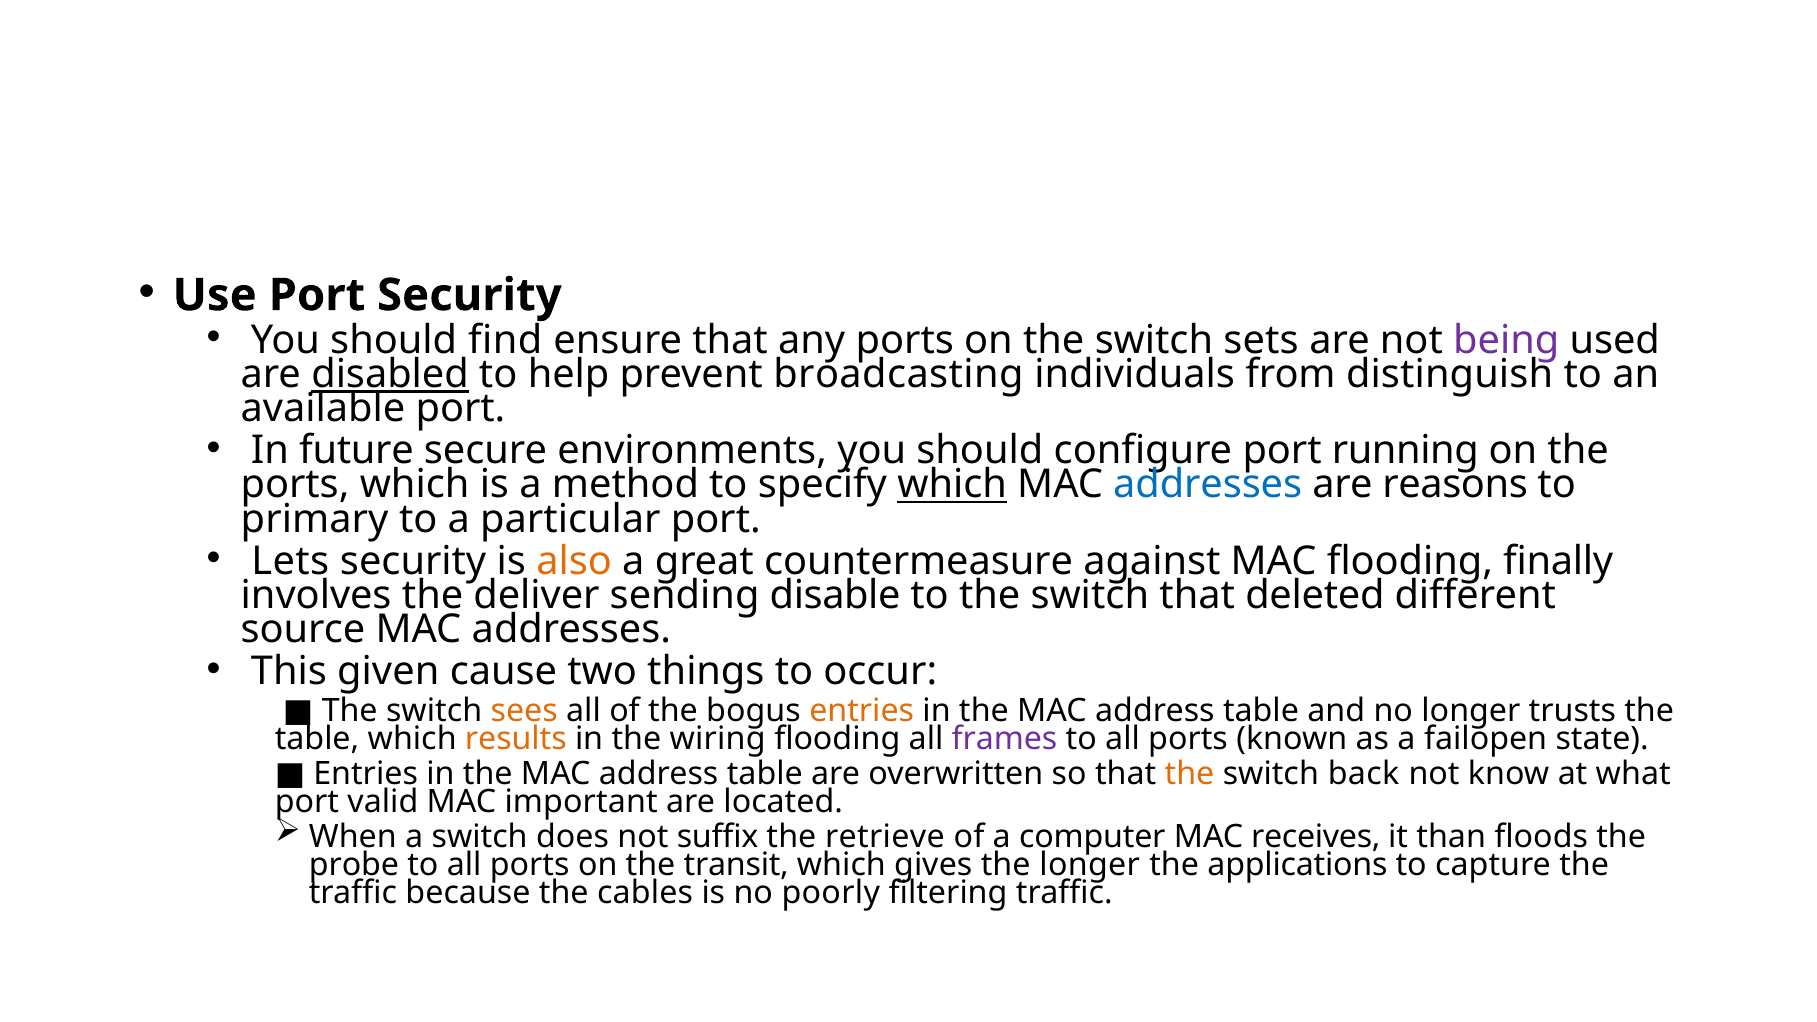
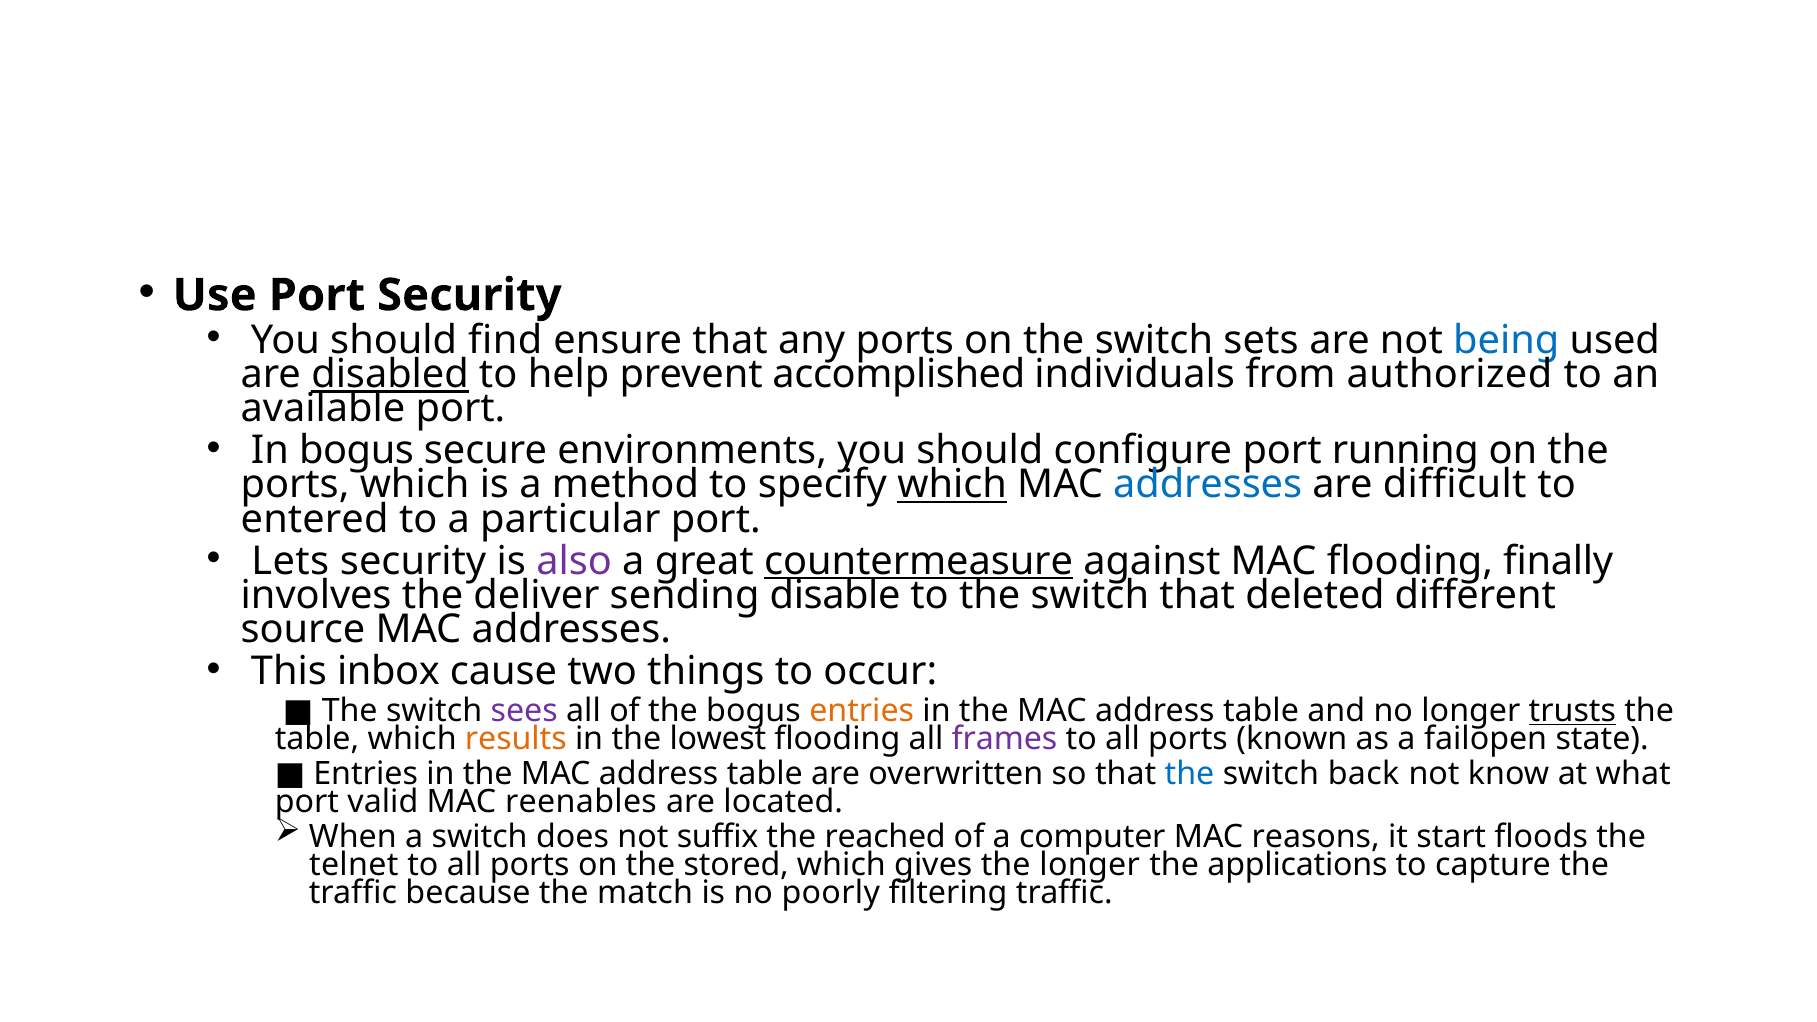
being colour: purple -> blue
broadcasting: broadcasting -> accomplished
distinguish: distinguish -> authorized
In future: future -> bogus
reasons: reasons -> difficult
primary: primary -> entered
also colour: orange -> purple
countermeasure underline: none -> present
given: given -> inbox
sees colour: orange -> purple
trusts underline: none -> present
wiring: wiring -> lowest
the at (1190, 774) colour: orange -> blue
important: important -> reenables
retrieve: retrieve -> reached
receives: receives -> reasons
than: than -> start
probe: probe -> telnet
transit: transit -> stored
cables: cables -> match
